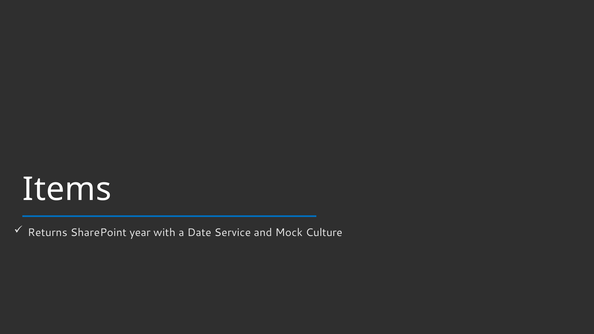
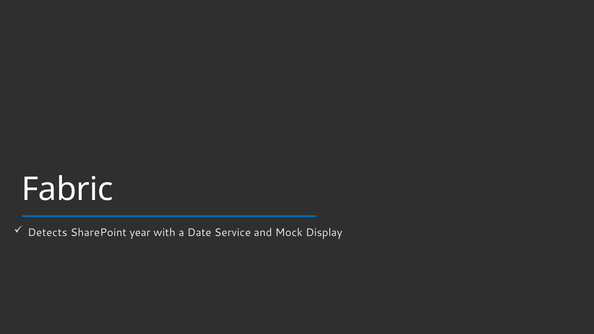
Items: Items -> Fabric
Returns: Returns -> Detects
Culture: Culture -> Display
